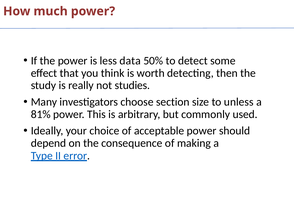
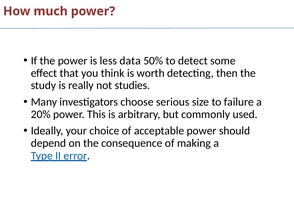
section: section -> serious
unless: unless -> failure
81%: 81% -> 20%
